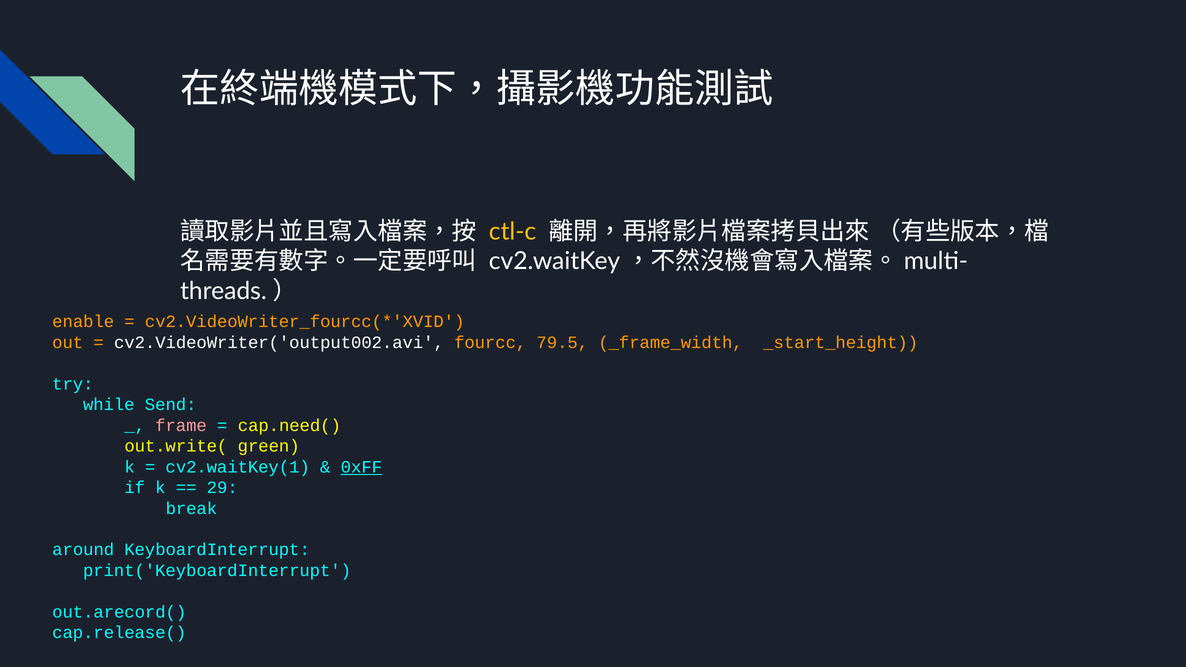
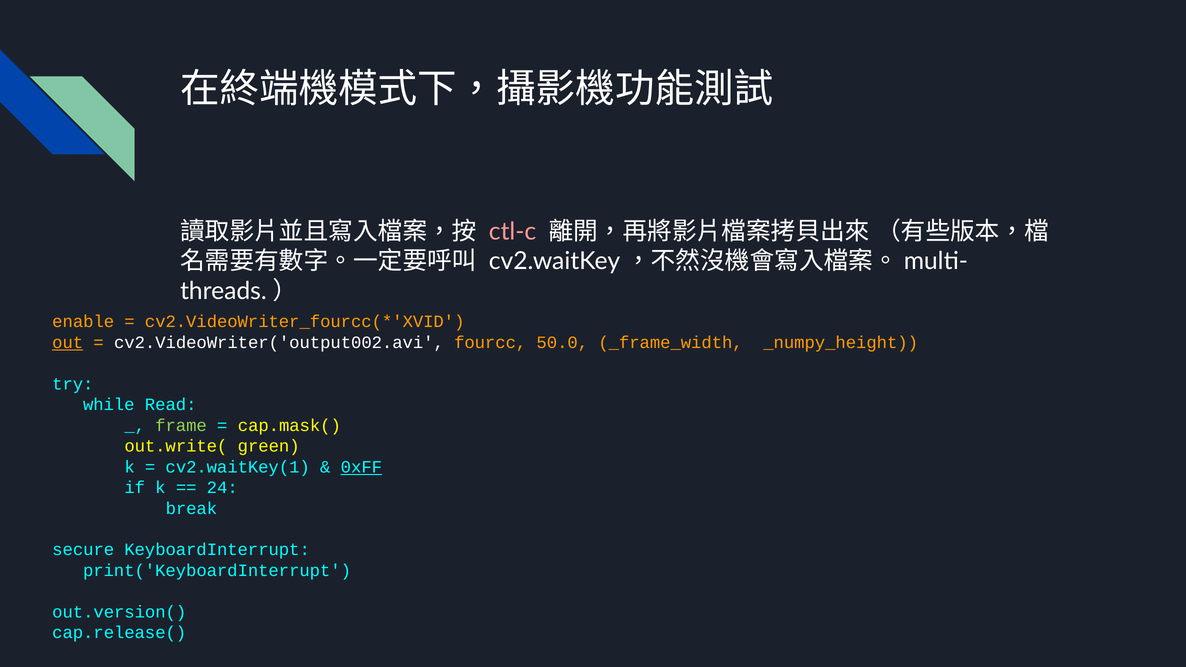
ctl-c colour: yellow -> pink
out underline: none -> present
79.5: 79.5 -> 50.0
_start_height: _start_height -> _numpy_height
Send: Send -> Read
frame colour: pink -> light green
cap.need(: cap.need( -> cap.mask(
29: 29 -> 24
around: around -> secure
out.arecord(: out.arecord( -> out.version(
